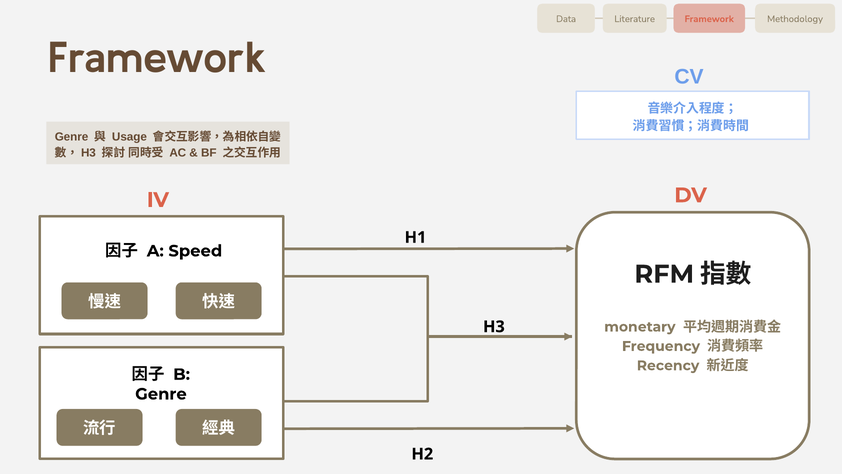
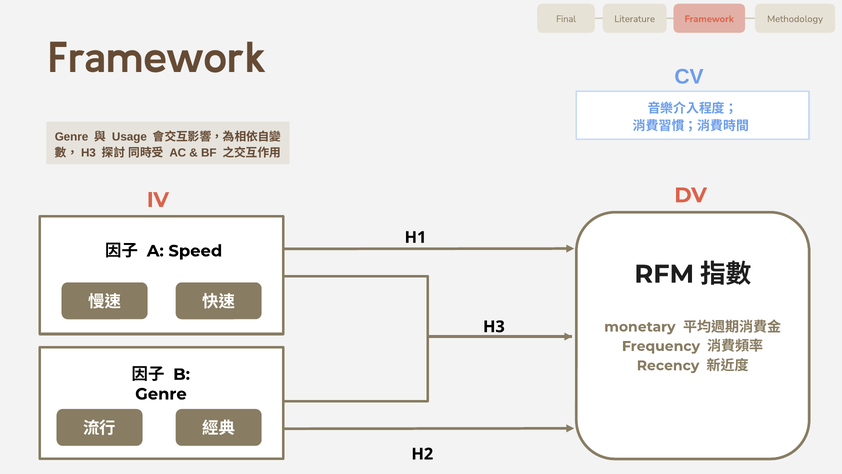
Data: Data -> Final
